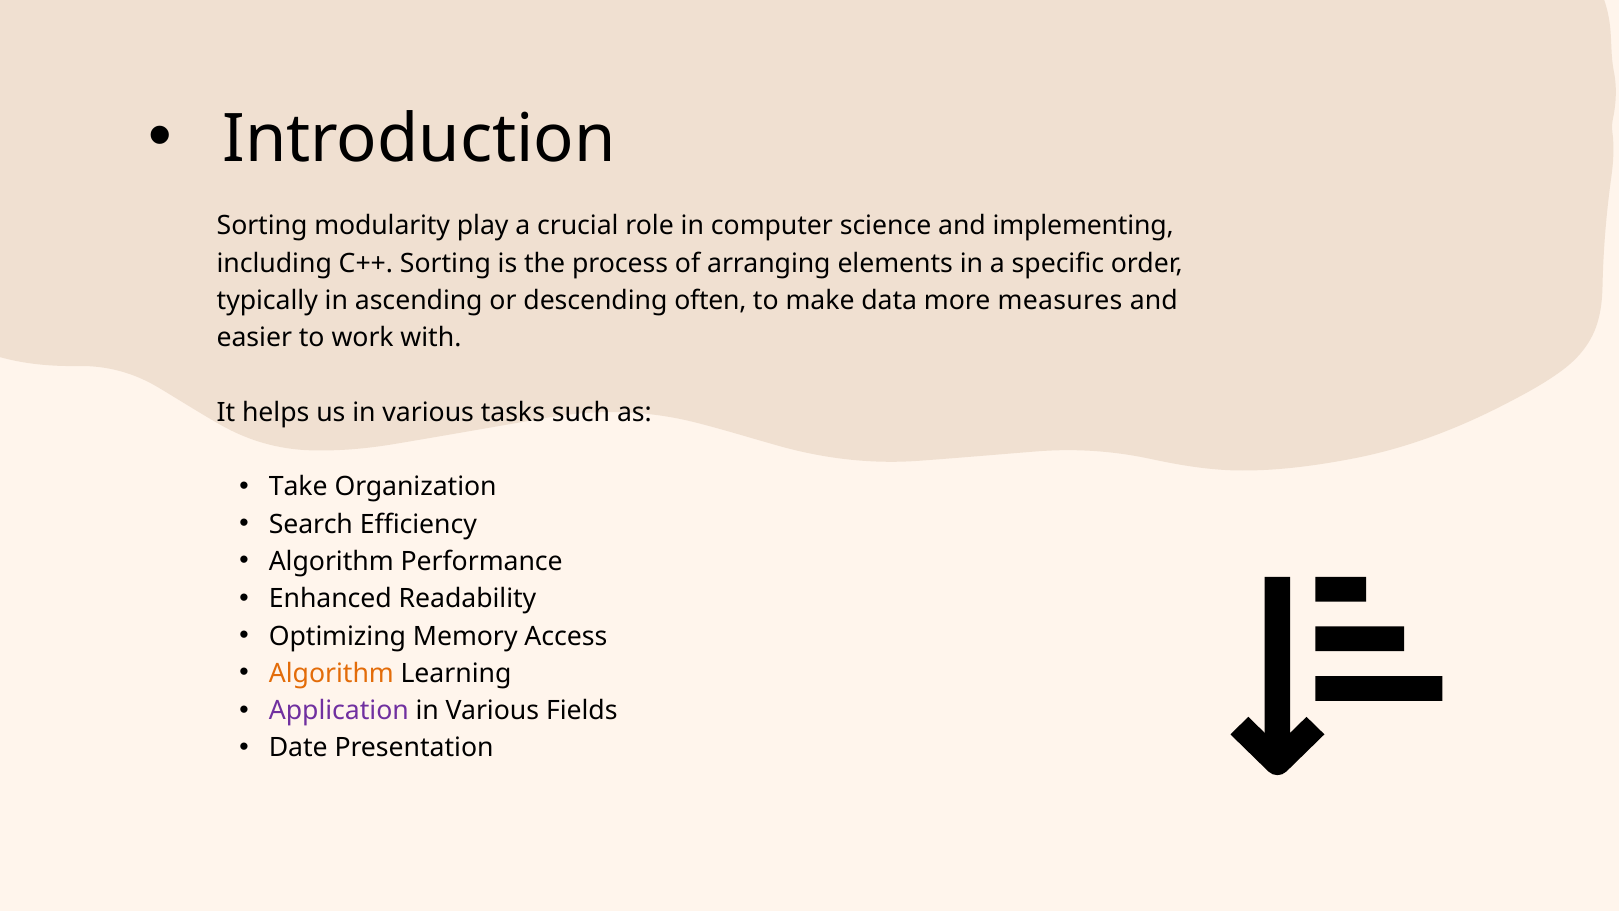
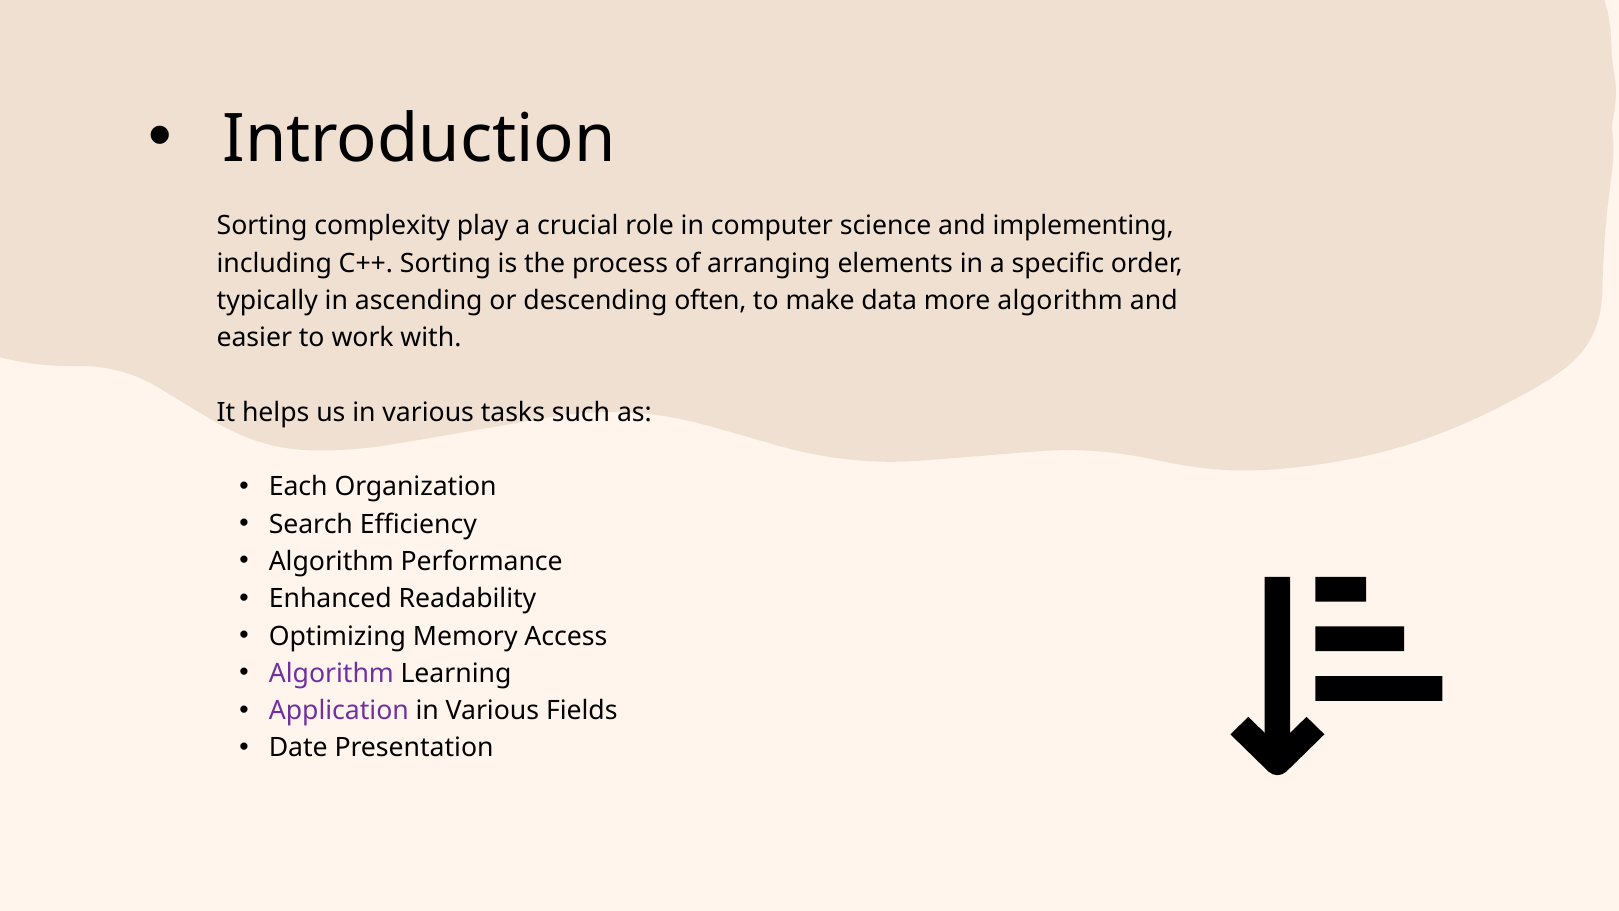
modularity: modularity -> complexity
more measures: measures -> algorithm
Take: Take -> Each
Algorithm at (331, 673) colour: orange -> purple
